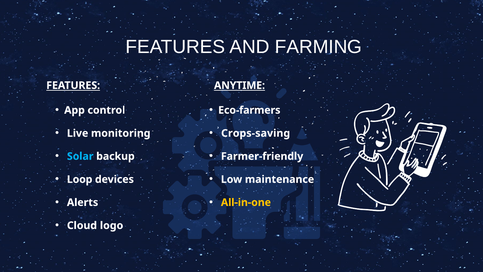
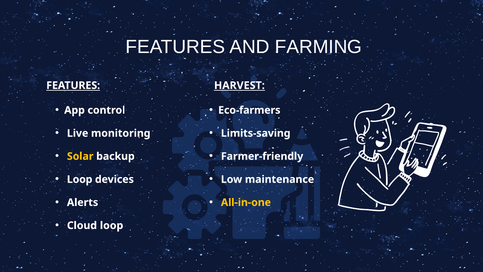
ANYTIME: ANYTIME -> HARVEST
Crops-saving: Crops-saving -> Limits-saving
Solar colour: light blue -> yellow
Cloud logo: logo -> loop
